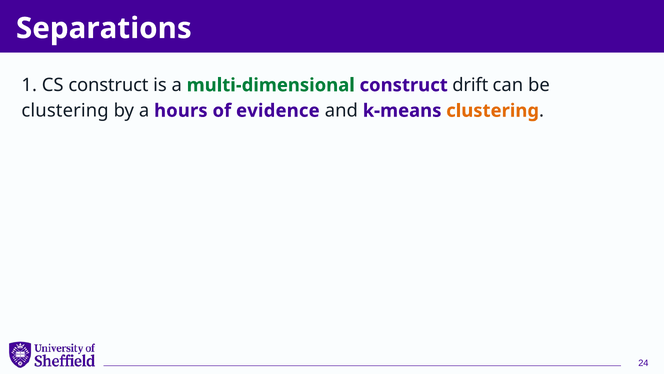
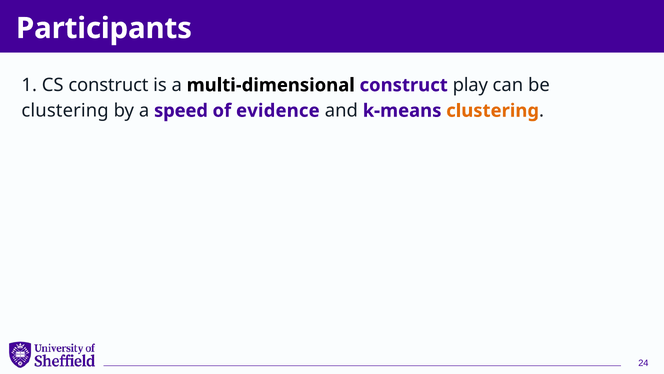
Separations: Separations -> Participants
multi-dimensional colour: green -> black
drift: drift -> play
hours: hours -> speed
